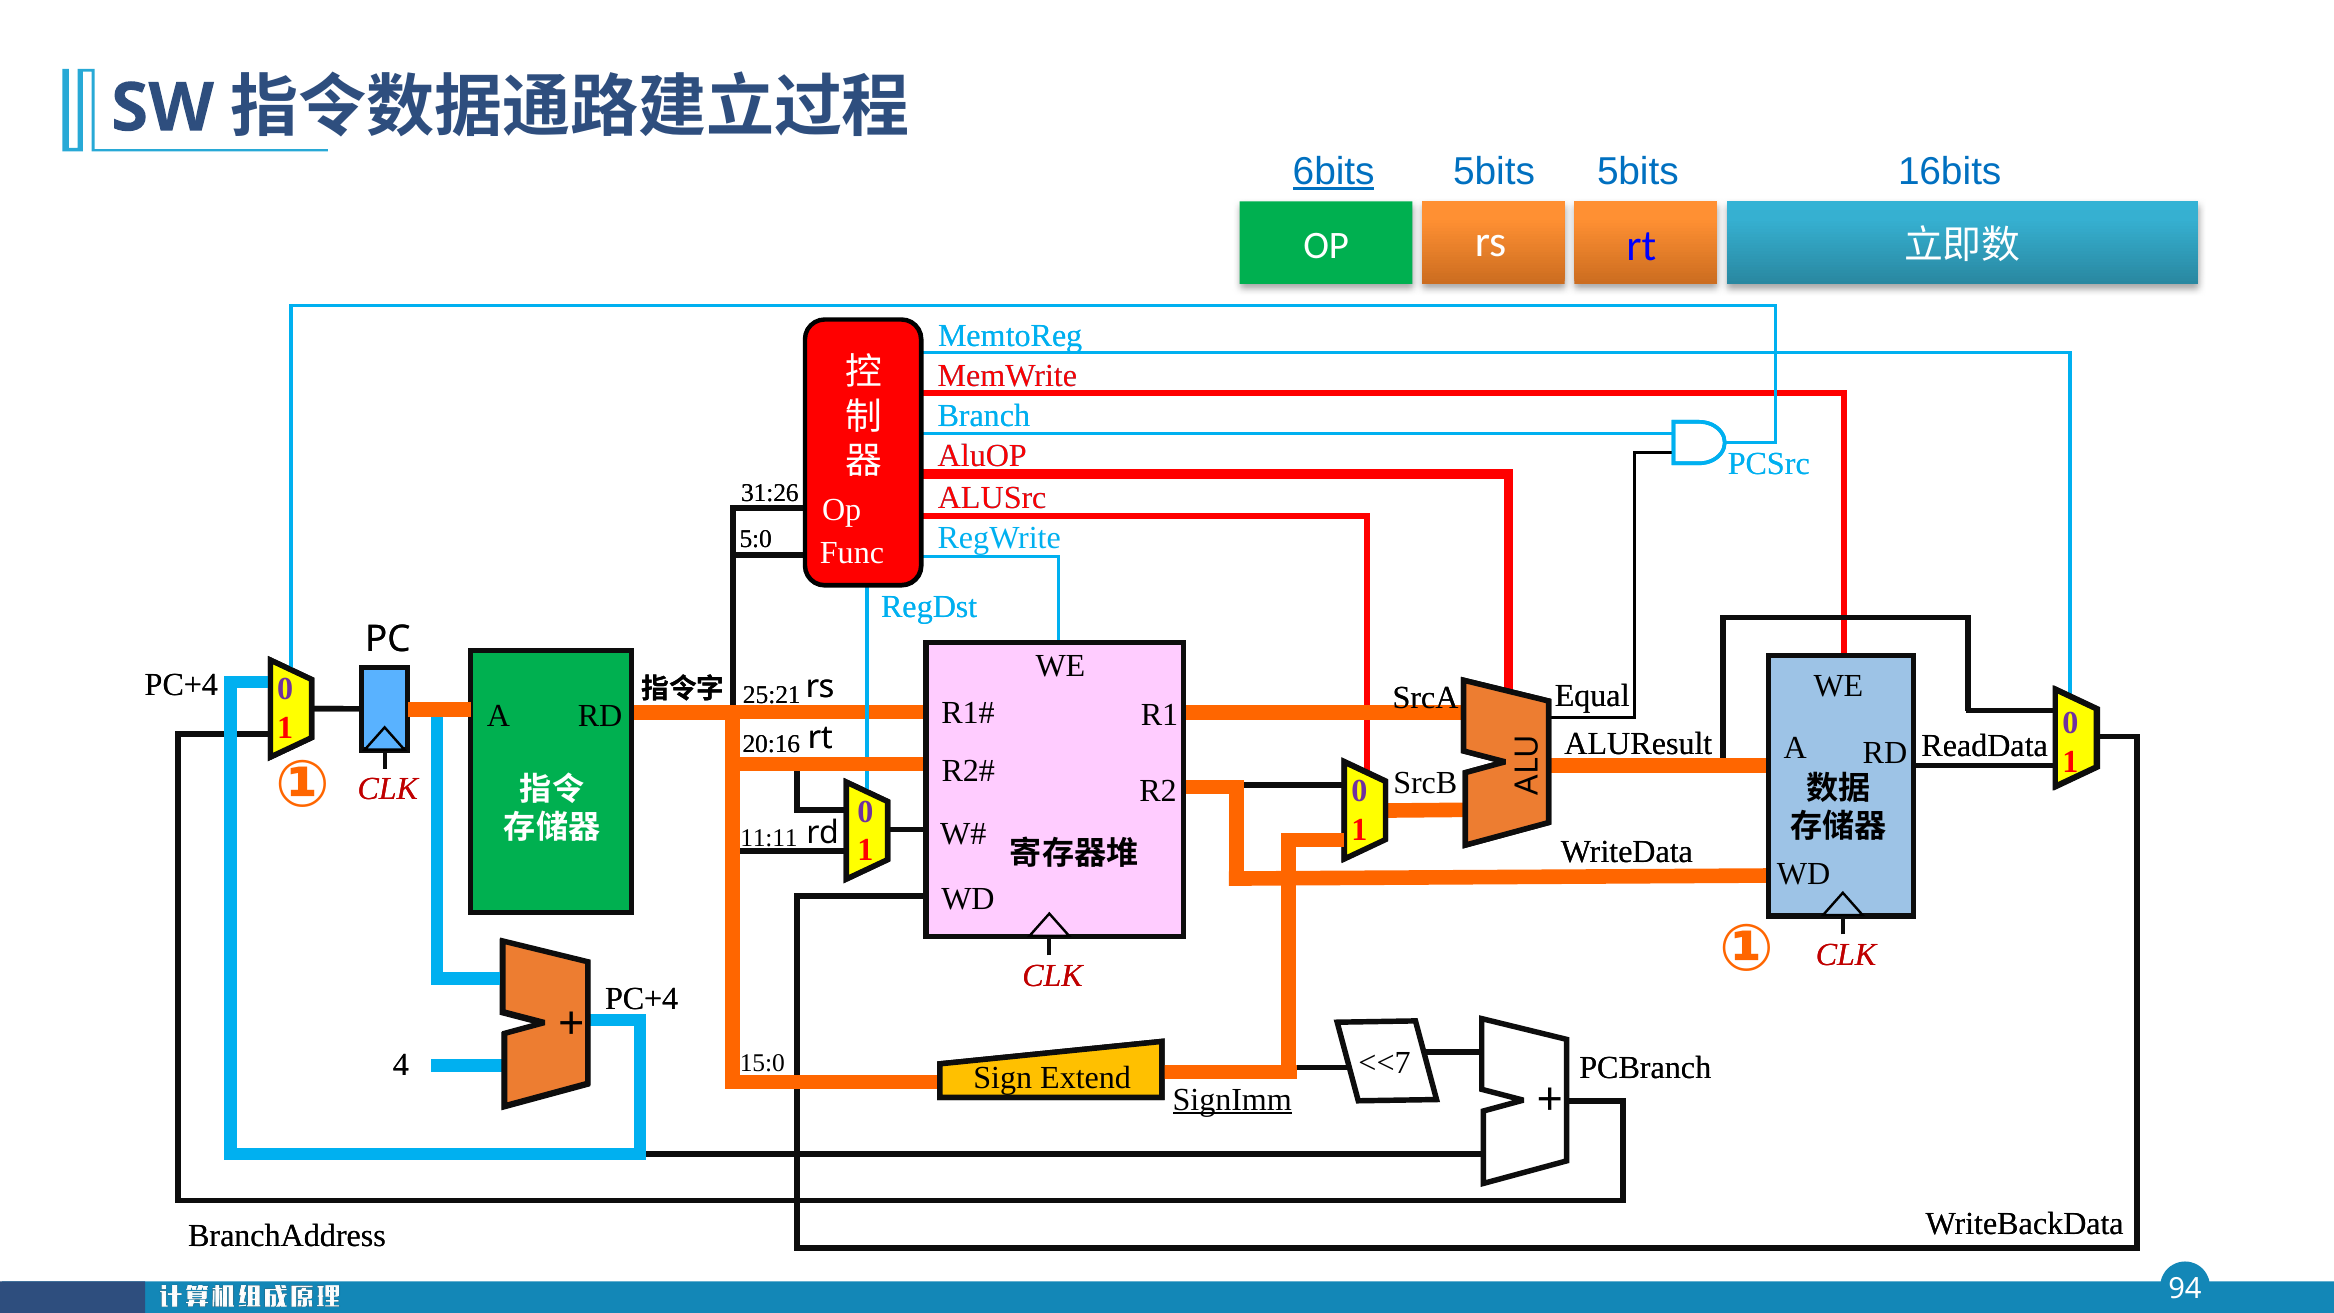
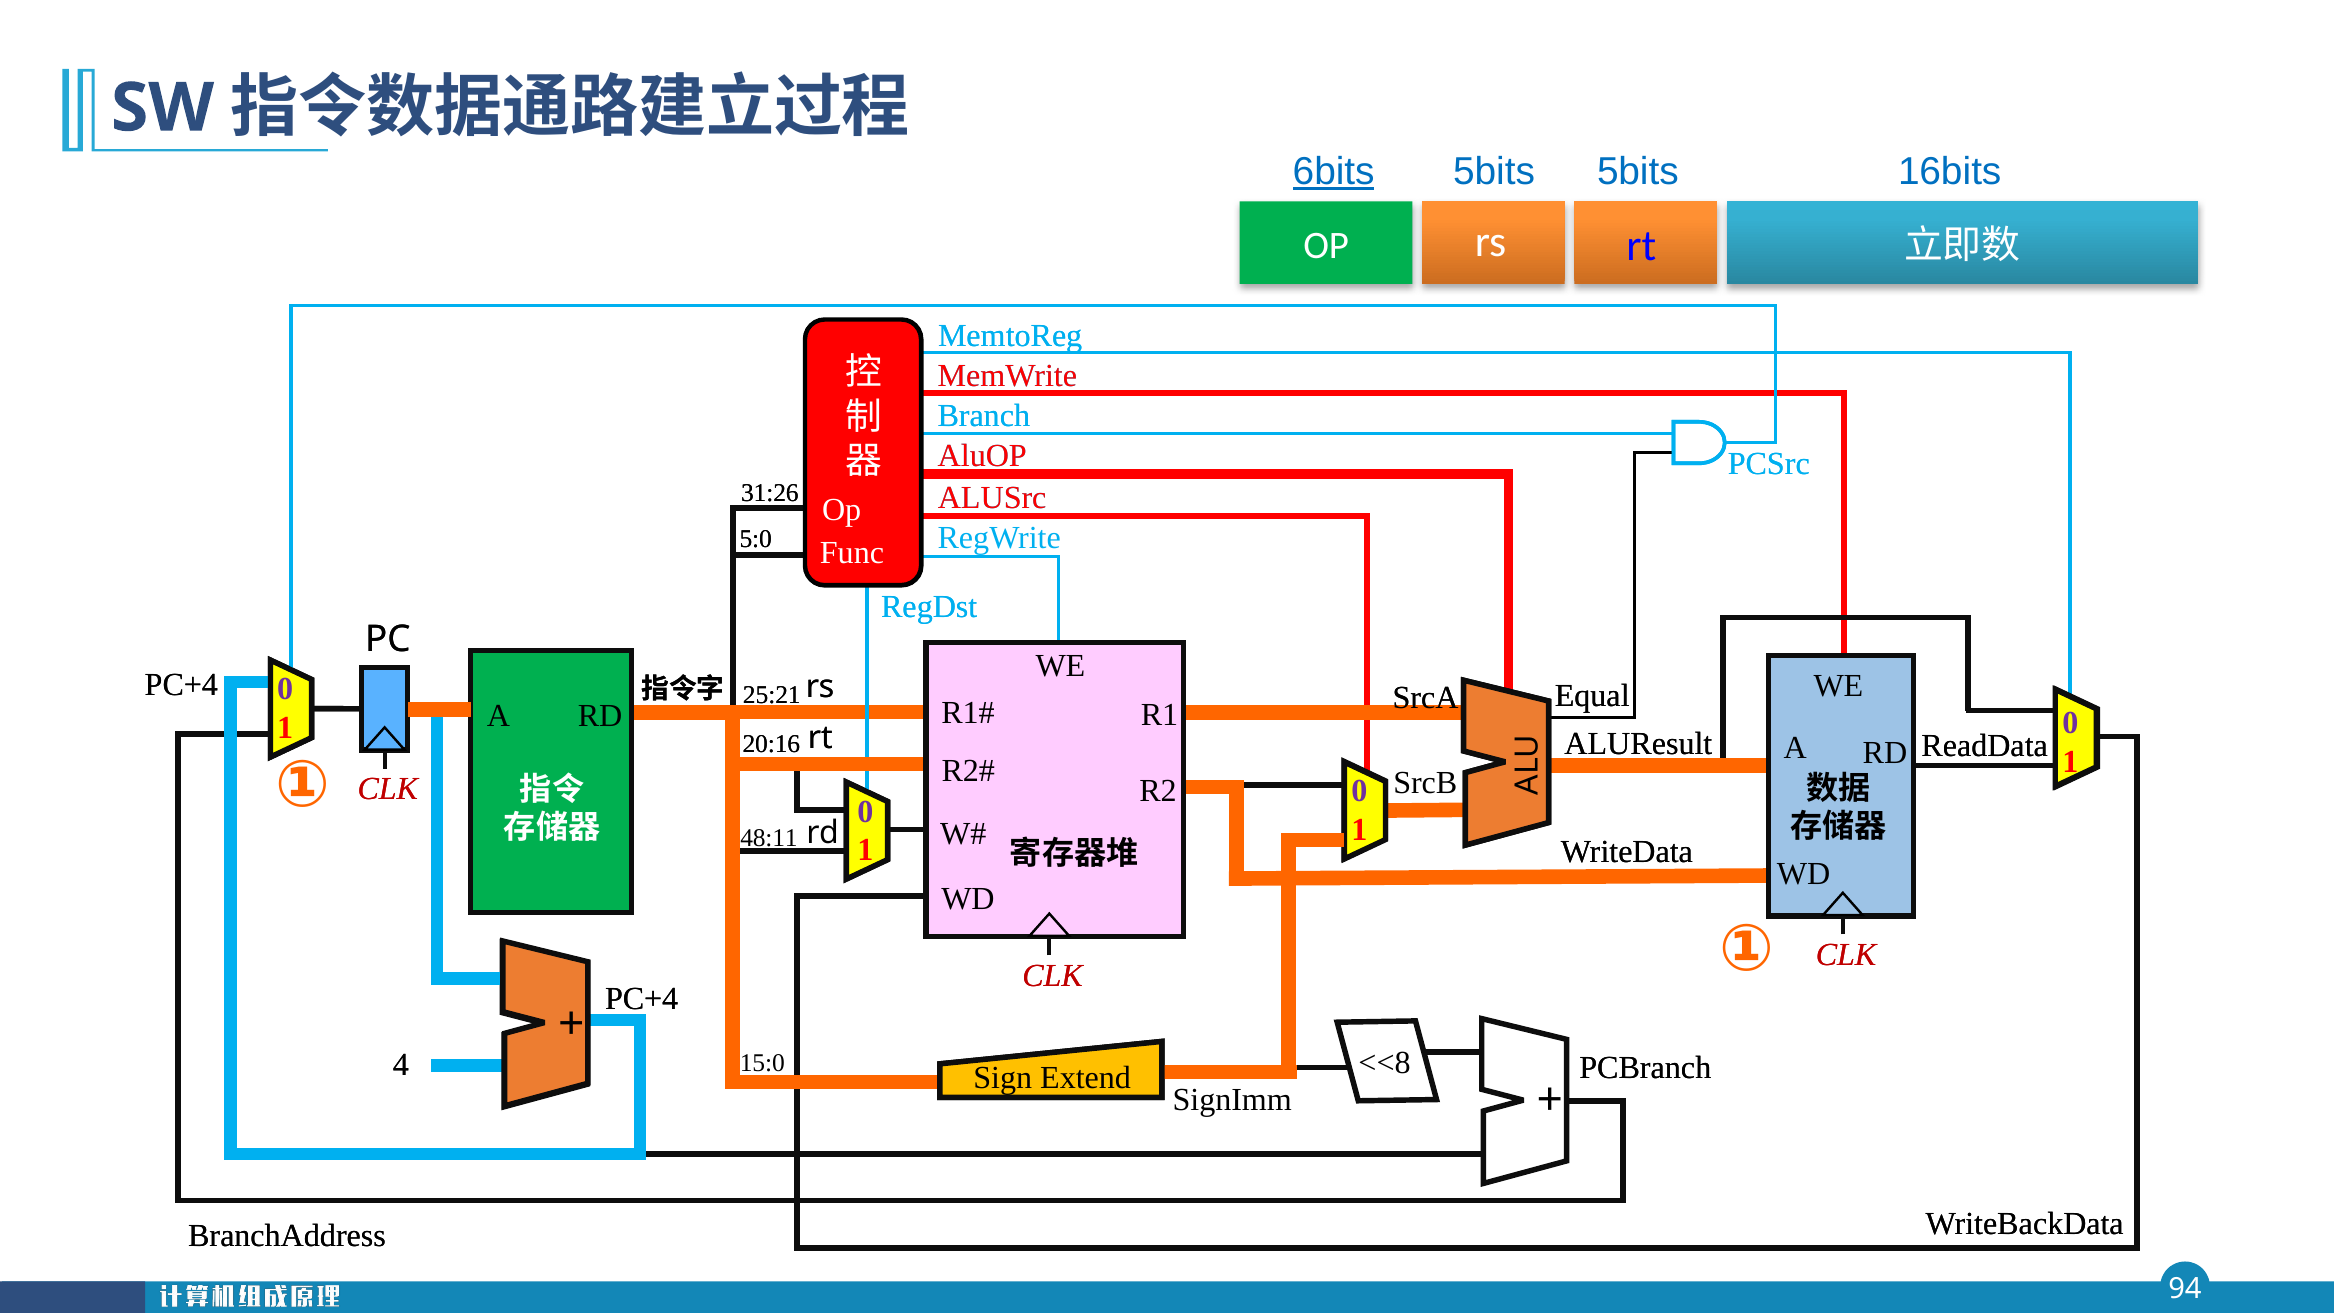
11:11: 11:11 -> 48:11
<<7: <<7 -> <<8
SignImm underline: present -> none
